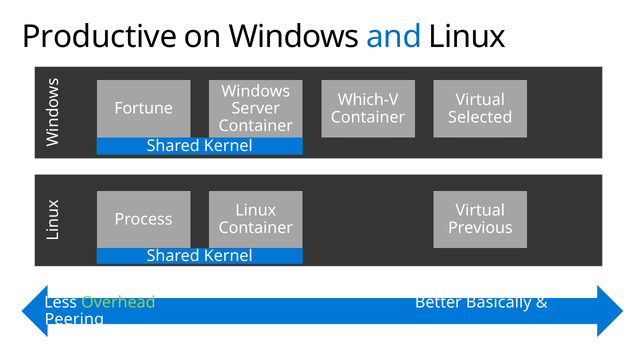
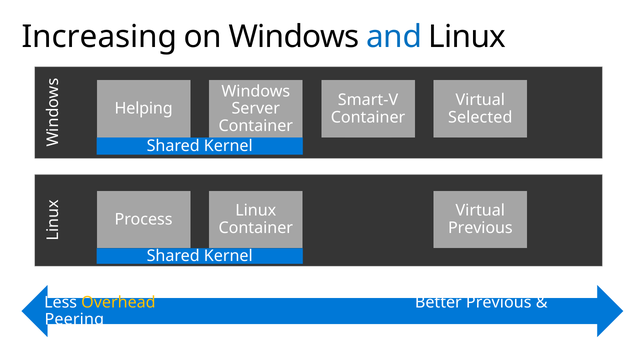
Productive: Productive -> Increasing
Which-V: Which-V -> Smart-V
Fortune: Fortune -> Helping
Overhead colour: light green -> yellow
Better Basically: Basically -> Previous
